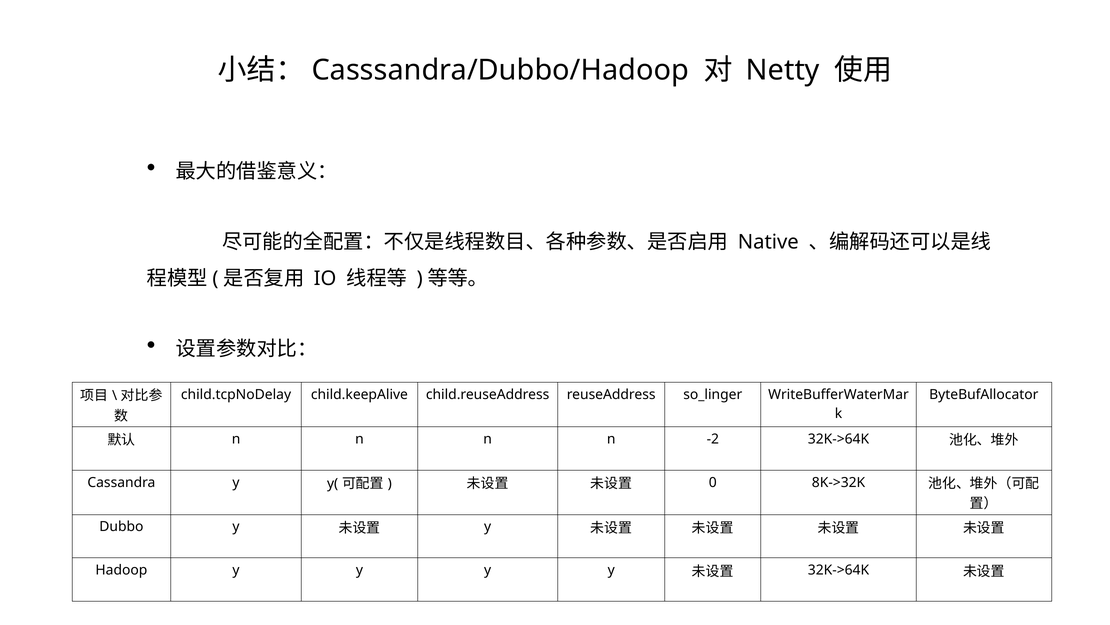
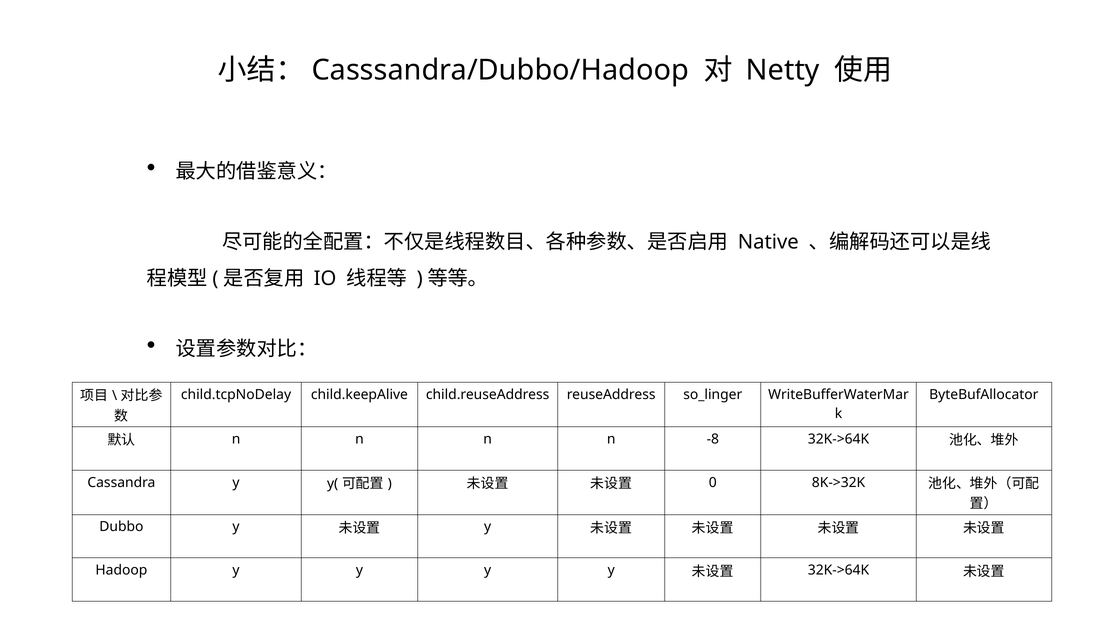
-2: -2 -> -8
